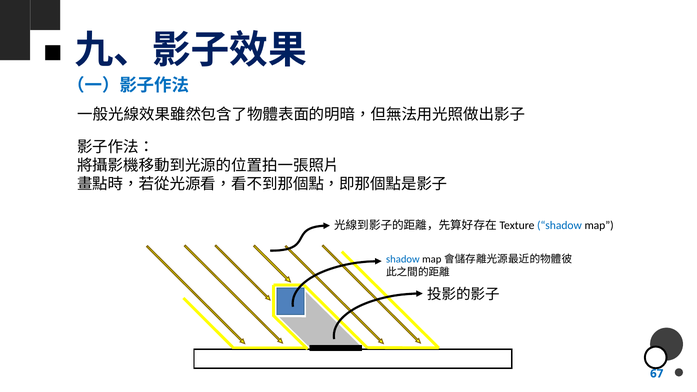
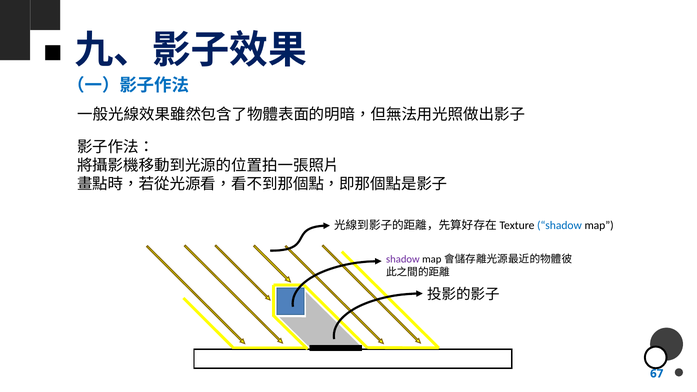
shadow at (403, 259) colour: blue -> purple
